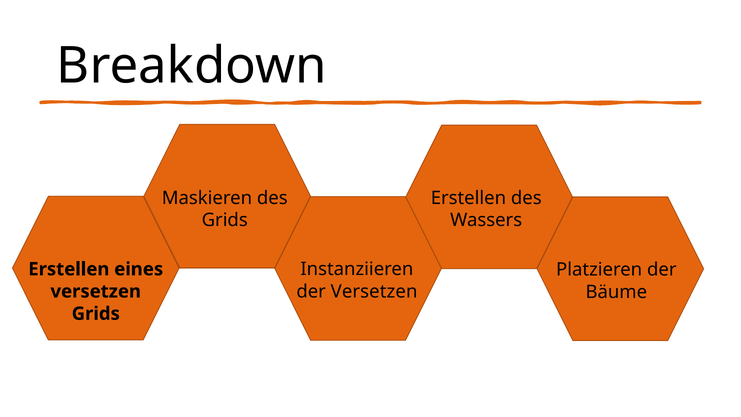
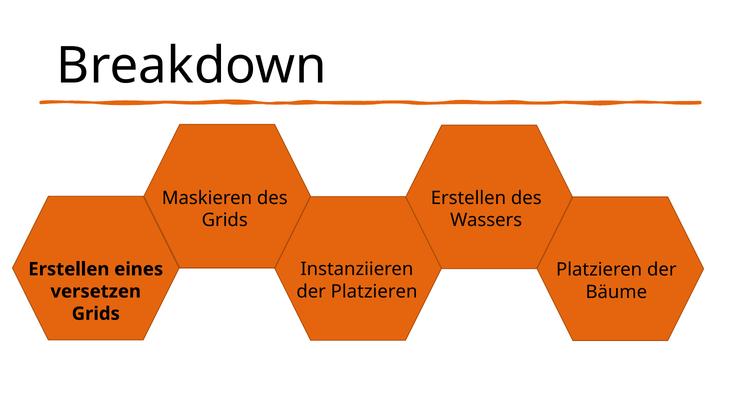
der Versetzen: Versetzen -> Platzieren
